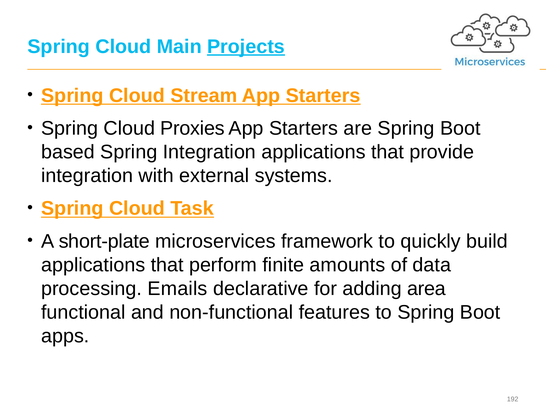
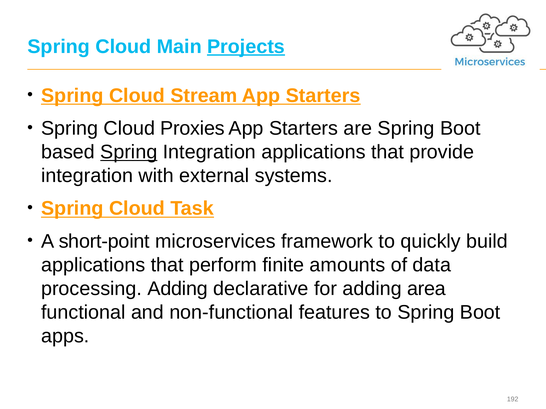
Spring at (129, 152) underline: none -> present
short-plate: short-plate -> short-point
processing Emails: Emails -> Adding
